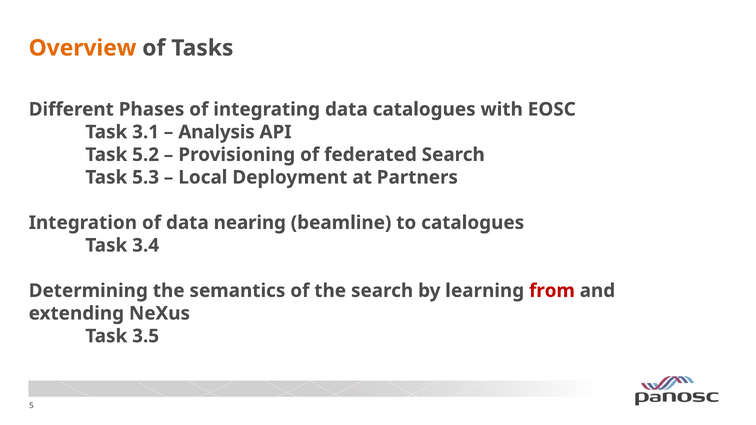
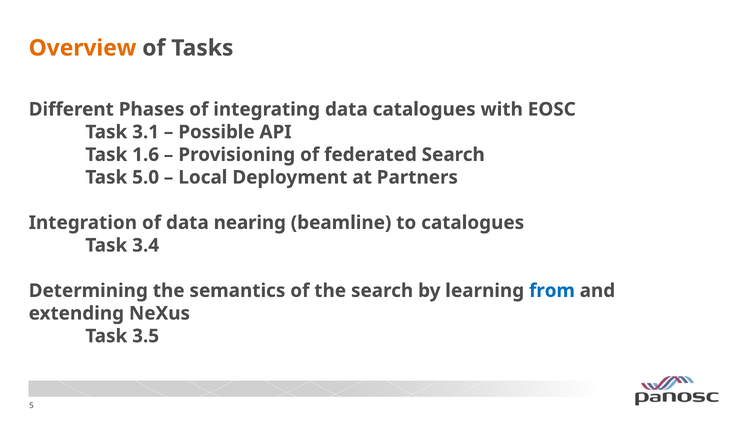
Analysis: Analysis -> Possible
5.2: 5.2 -> 1.6
5.3: 5.3 -> 5.0
from colour: red -> blue
